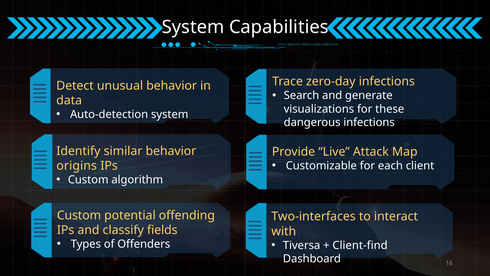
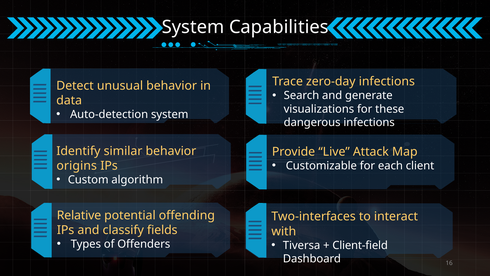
Custom at (79, 215): Custom -> Relative
Client-find: Client-find -> Client-field
